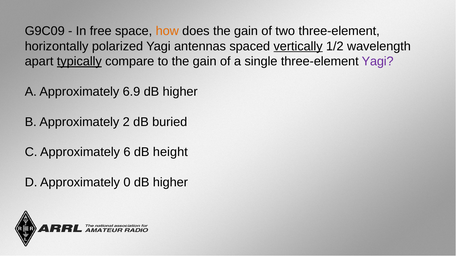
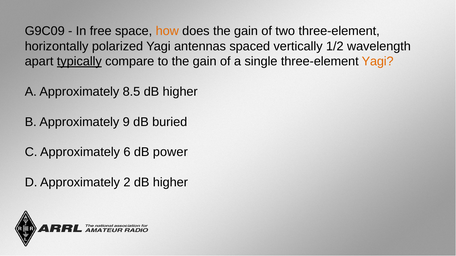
vertically underline: present -> none
Yagi at (378, 61) colour: purple -> orange
6.9: 6.9 -> 8.5
2: 2 -> 9
height: height -> power
0: 0 -> 2
